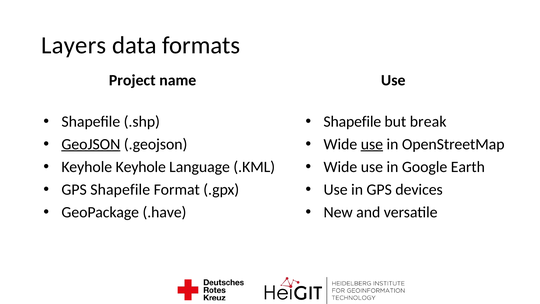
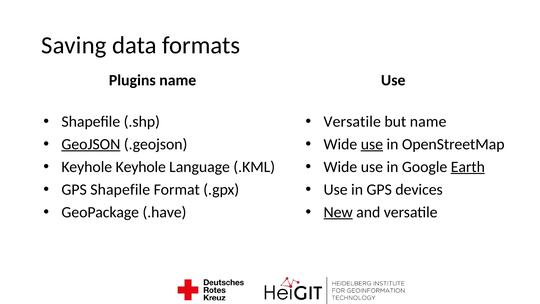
Layers: Layers -> Saving
Project: Project -> Plugins
Shapefile at (352, 121): Shapefile -> Versatile
but break: break -> name
Earth underline: none -> present
New underline: none -> present
